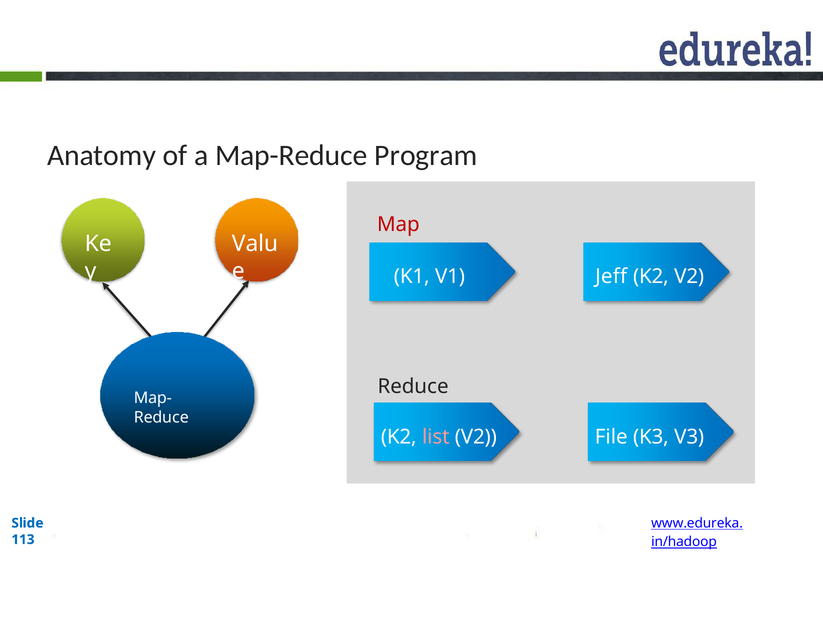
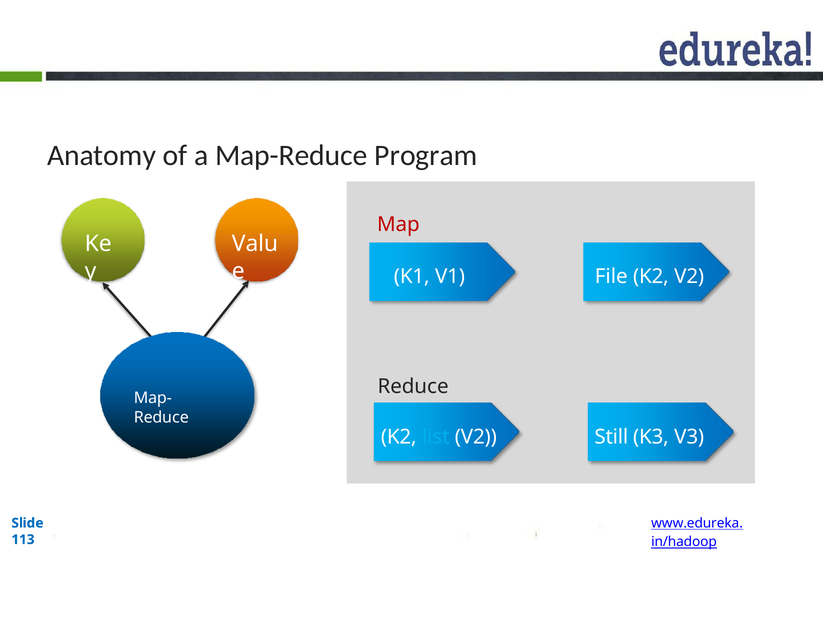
Jeff: Jeff -> File
list colour: pink -> light blue
File: File -> Still
